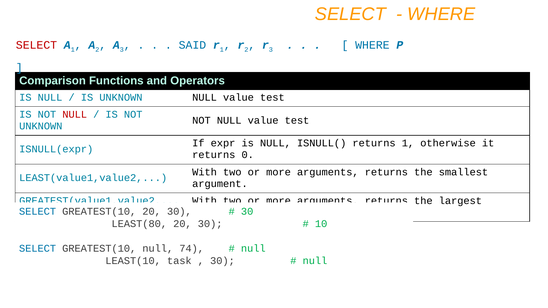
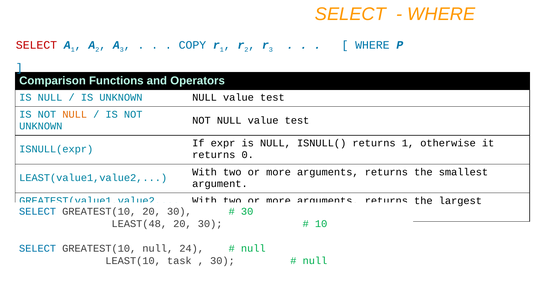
SAID: SAID -> COPY
NULL at (75, 115) colour: red -> orange
LEAST(80: LEAST(80 -> LEAST(48
74: 74 -> 24
